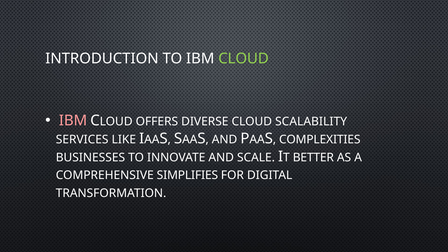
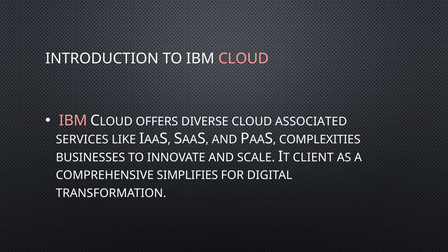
CLOUD at (244, 58) colour: light green -> pink
SCALABILITY: SCALABILITY -> ASSOCIATED
BETTER: BETTER -> CLIENT
